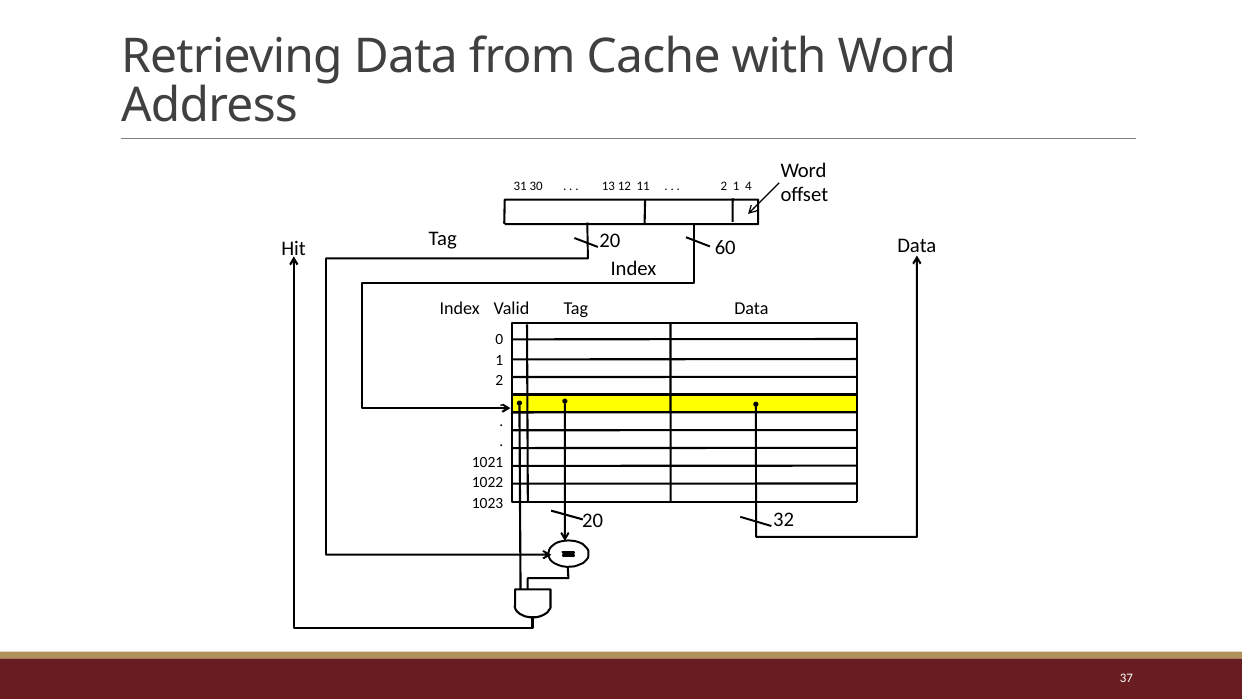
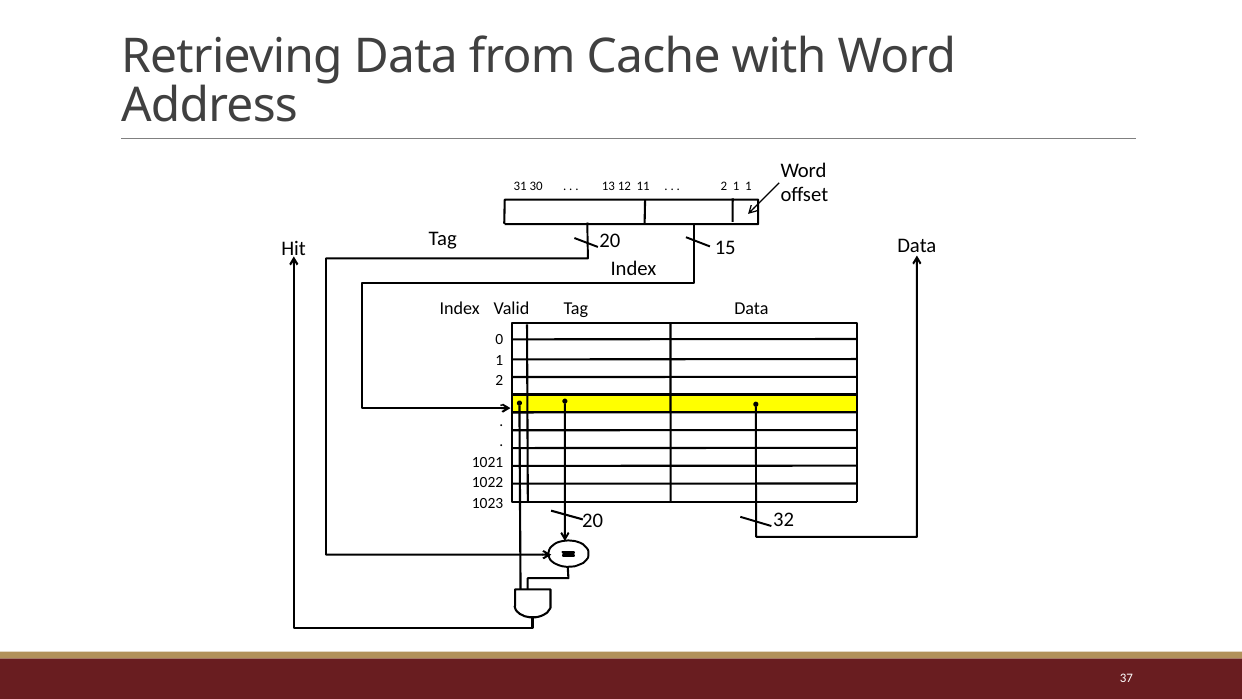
1 4: 4 -> 1
60: 60 -> 15
